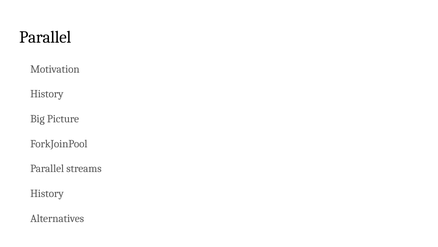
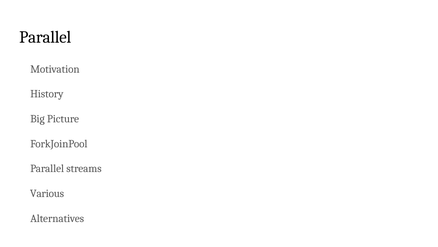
History at (47, 193): History -> Various
